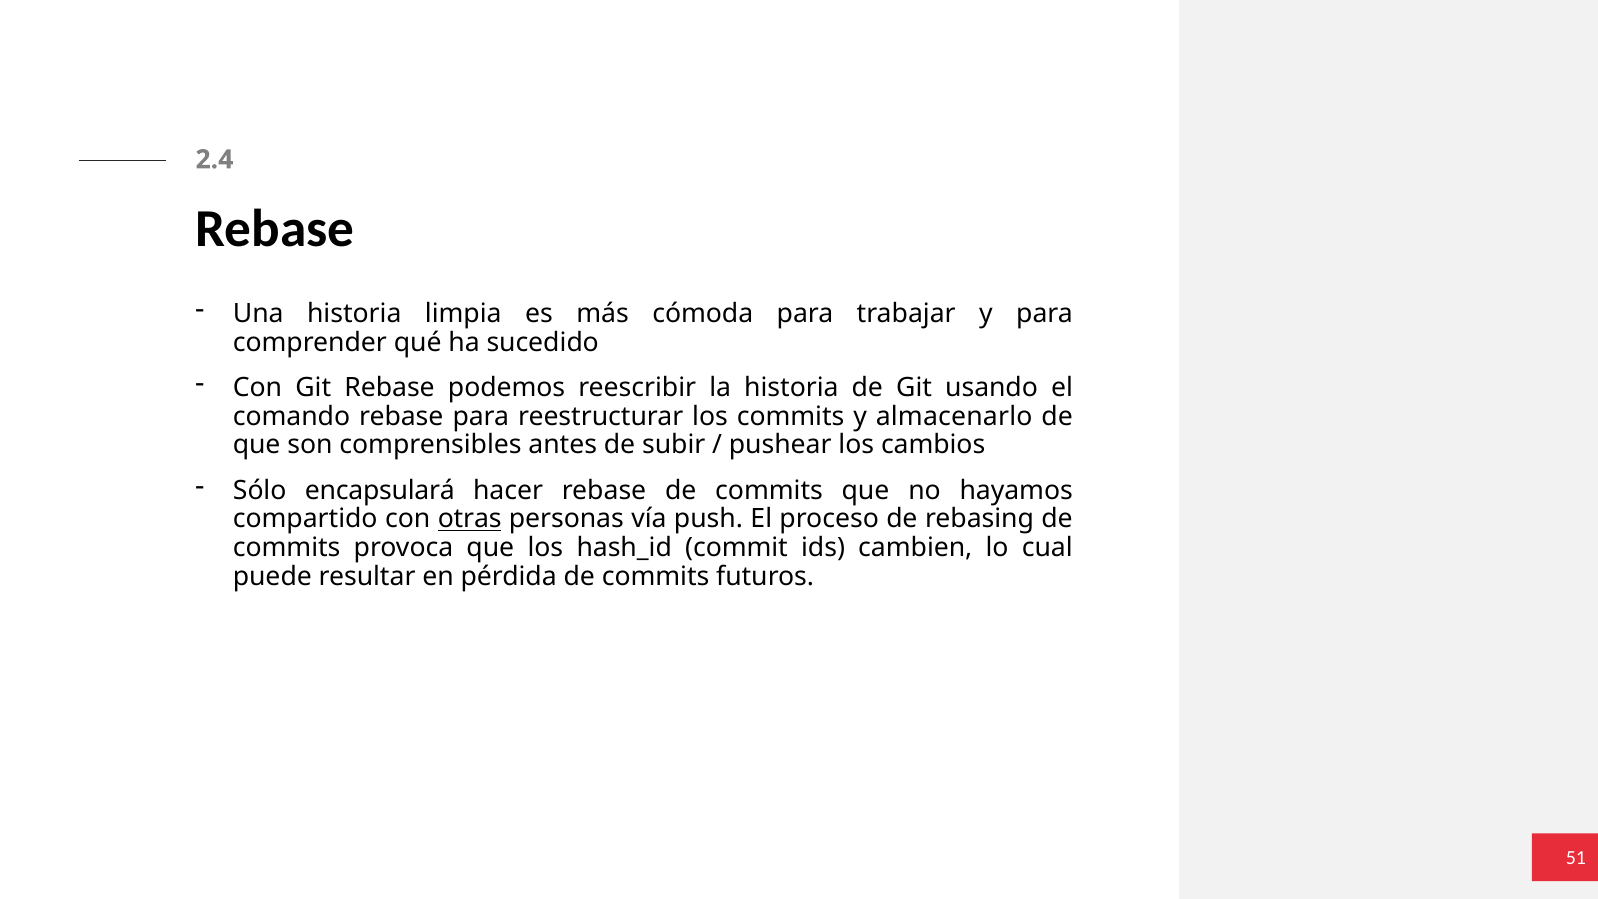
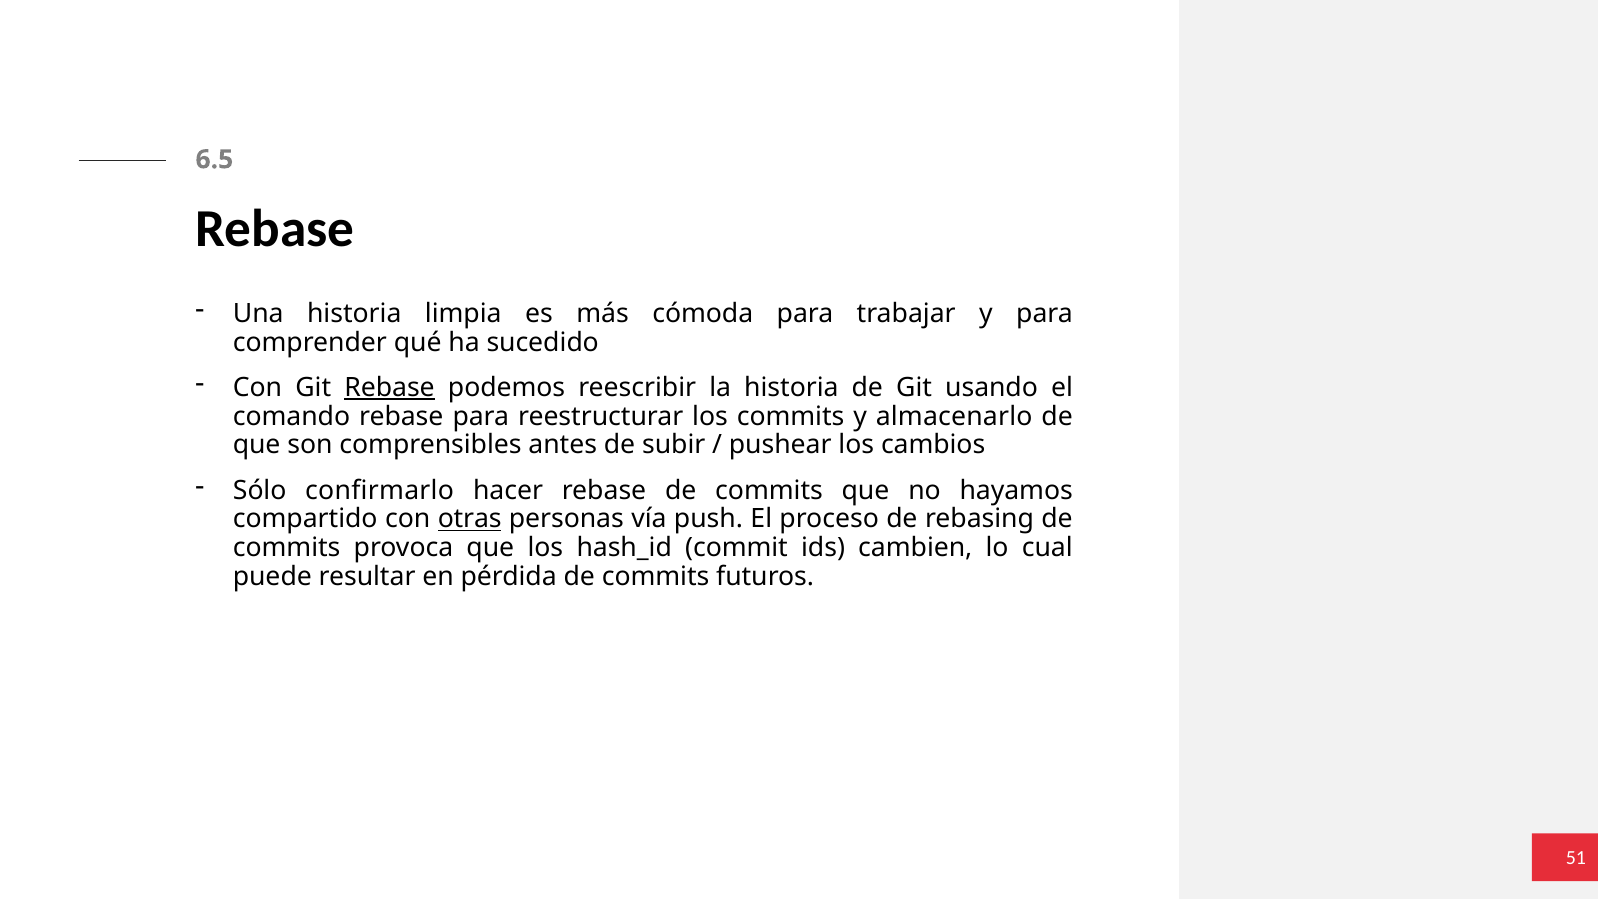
2.4: 2.4 -> 6.5
Rebase at (390, 388) underline: none -> present
encapsulará: encapsulará -> confirmarlo
